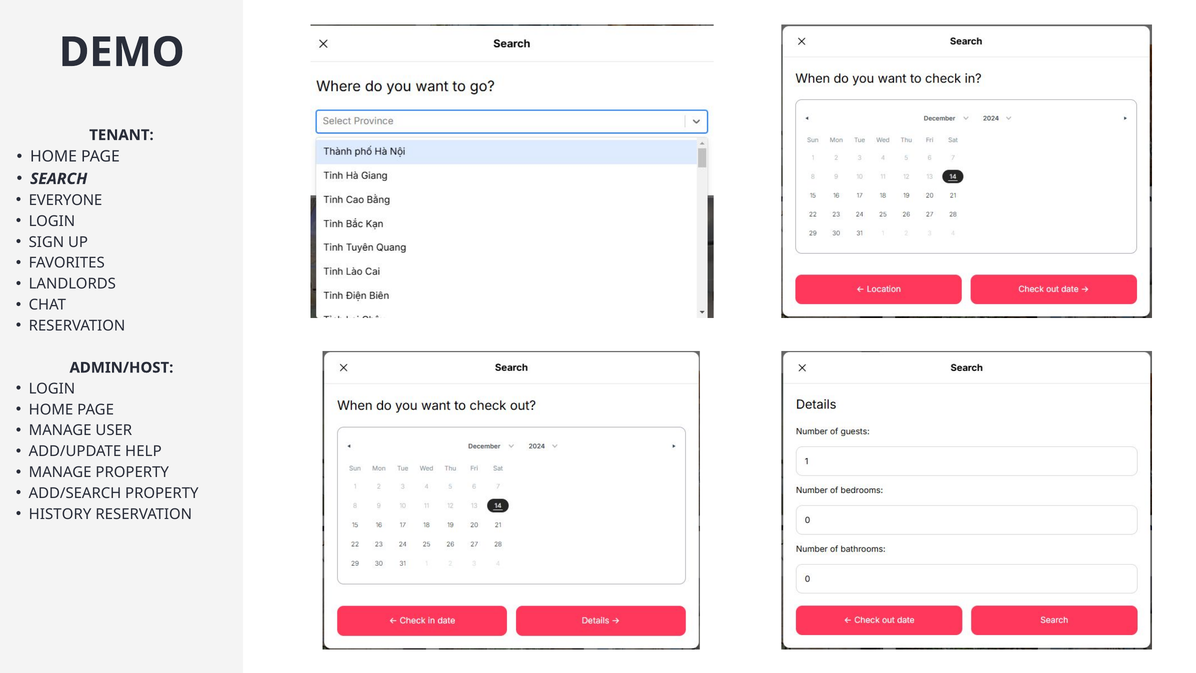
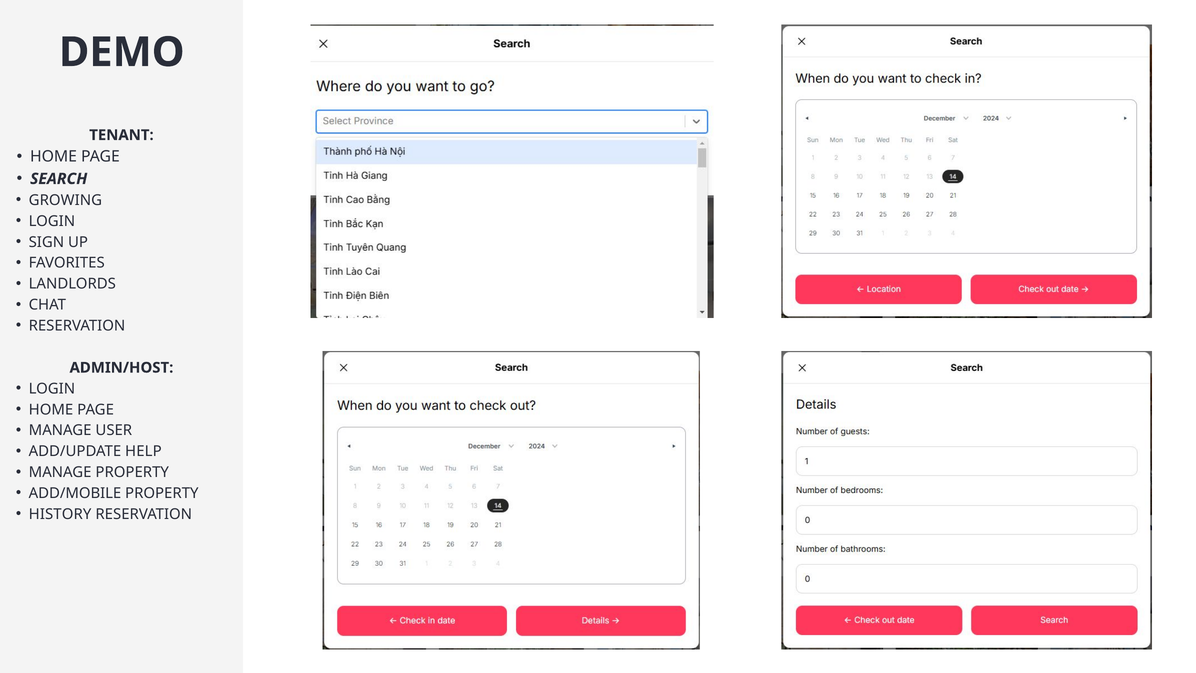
EVERYONE: EVERYONE -> GROWING
ADD/SEARCH: ADD/SEARCH -> ADD/MOBILE
